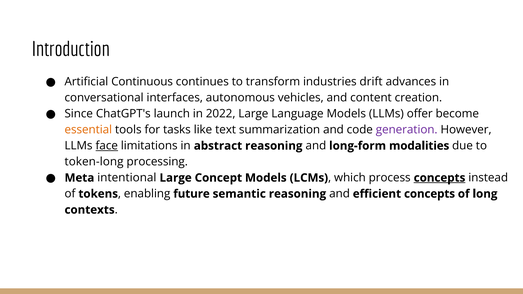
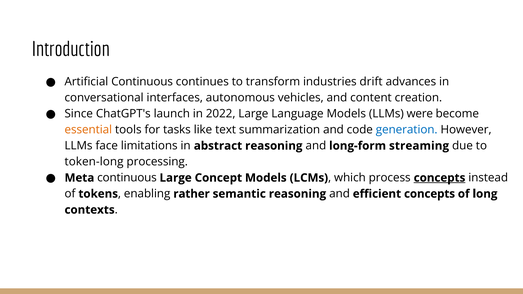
offer: offer -> were
generation colour: purple -> blue
face underline: present -> none
modalities: modalities -> streaming
Meta intentional: intentional -> continuous
future: future -> rather
